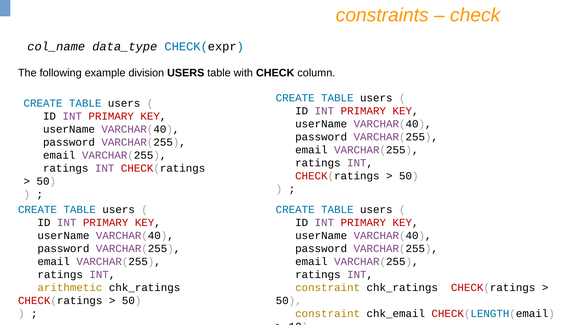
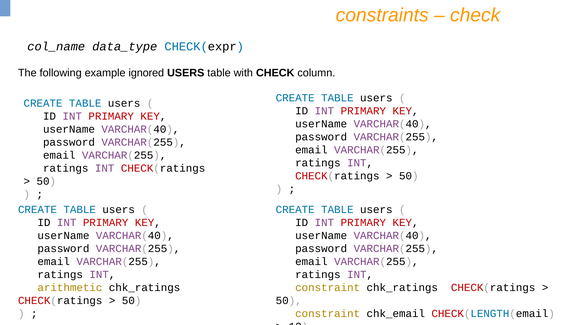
division: division -> ignored
